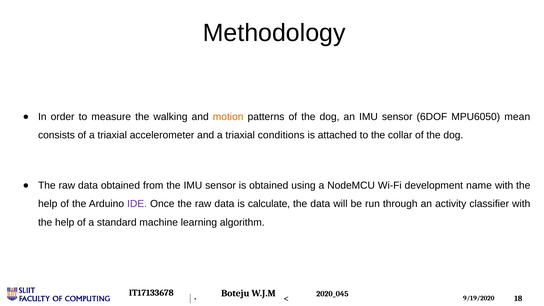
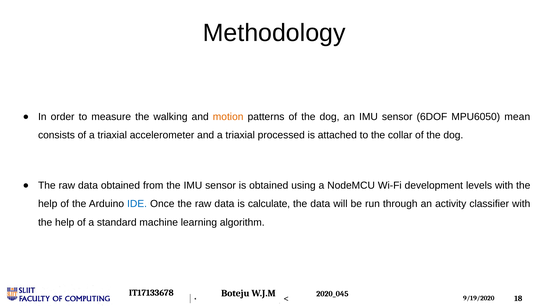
conditions: conditions -> processed
name: name -> levels
IDE colour: purple -> blue
